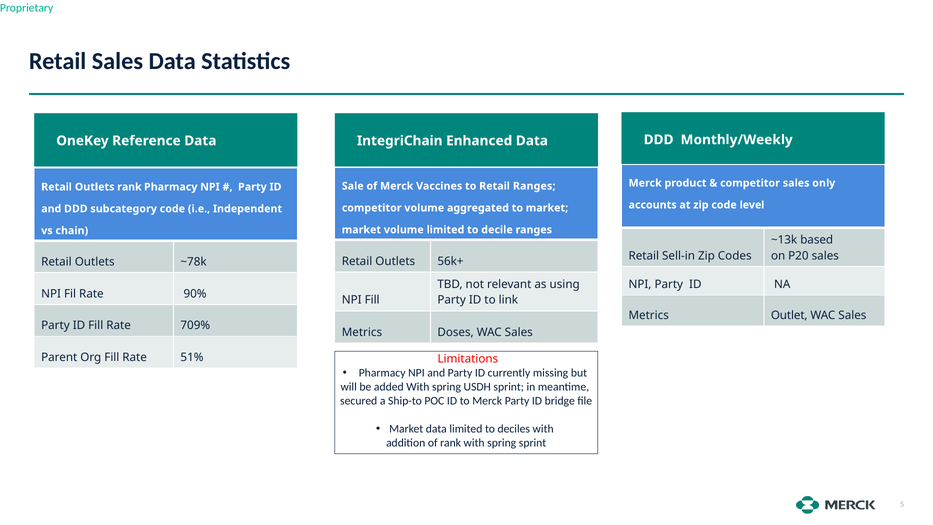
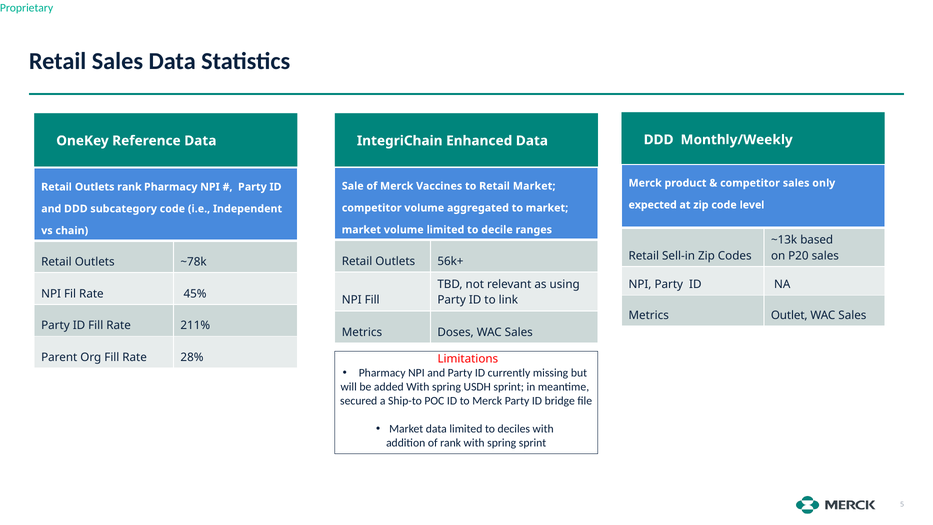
Retail Ranges: Ranges -> Market
accounts: accounts -> expected
90%: 90% -> 45%
709%: 709% -> 211%
51%: 51% -> 28%
